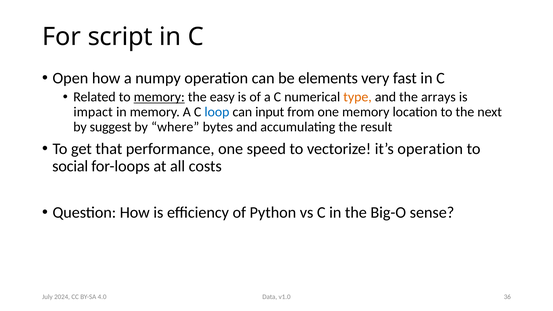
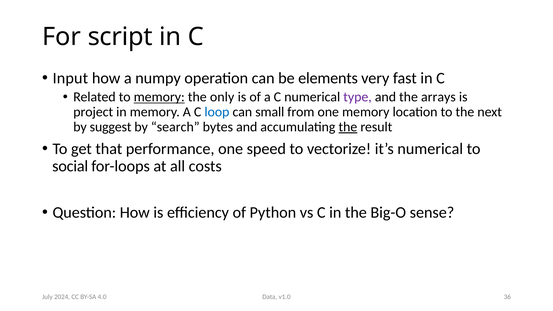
Open: Open -> Input
easy: easy -> only
type colour: orange -> purple
impact: impact -> project
input: input -> small
where: where -> search
the at (348, 127) underline: none -> present
it’s operation: operation -> numerical
